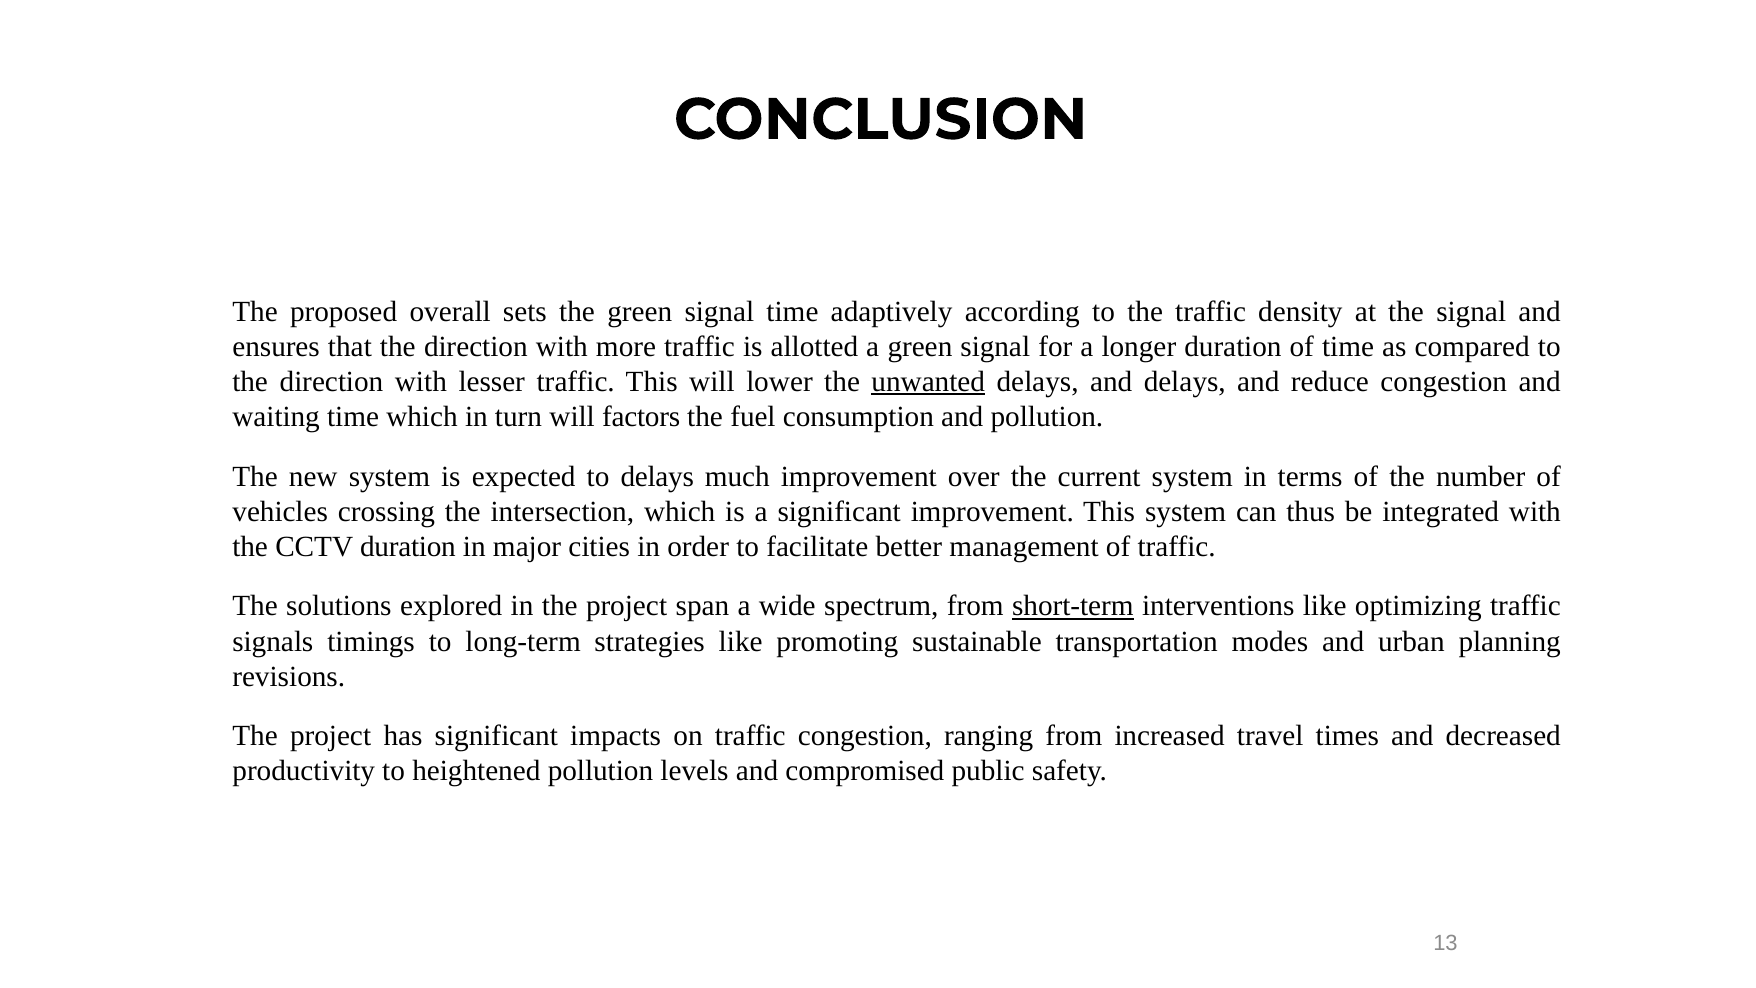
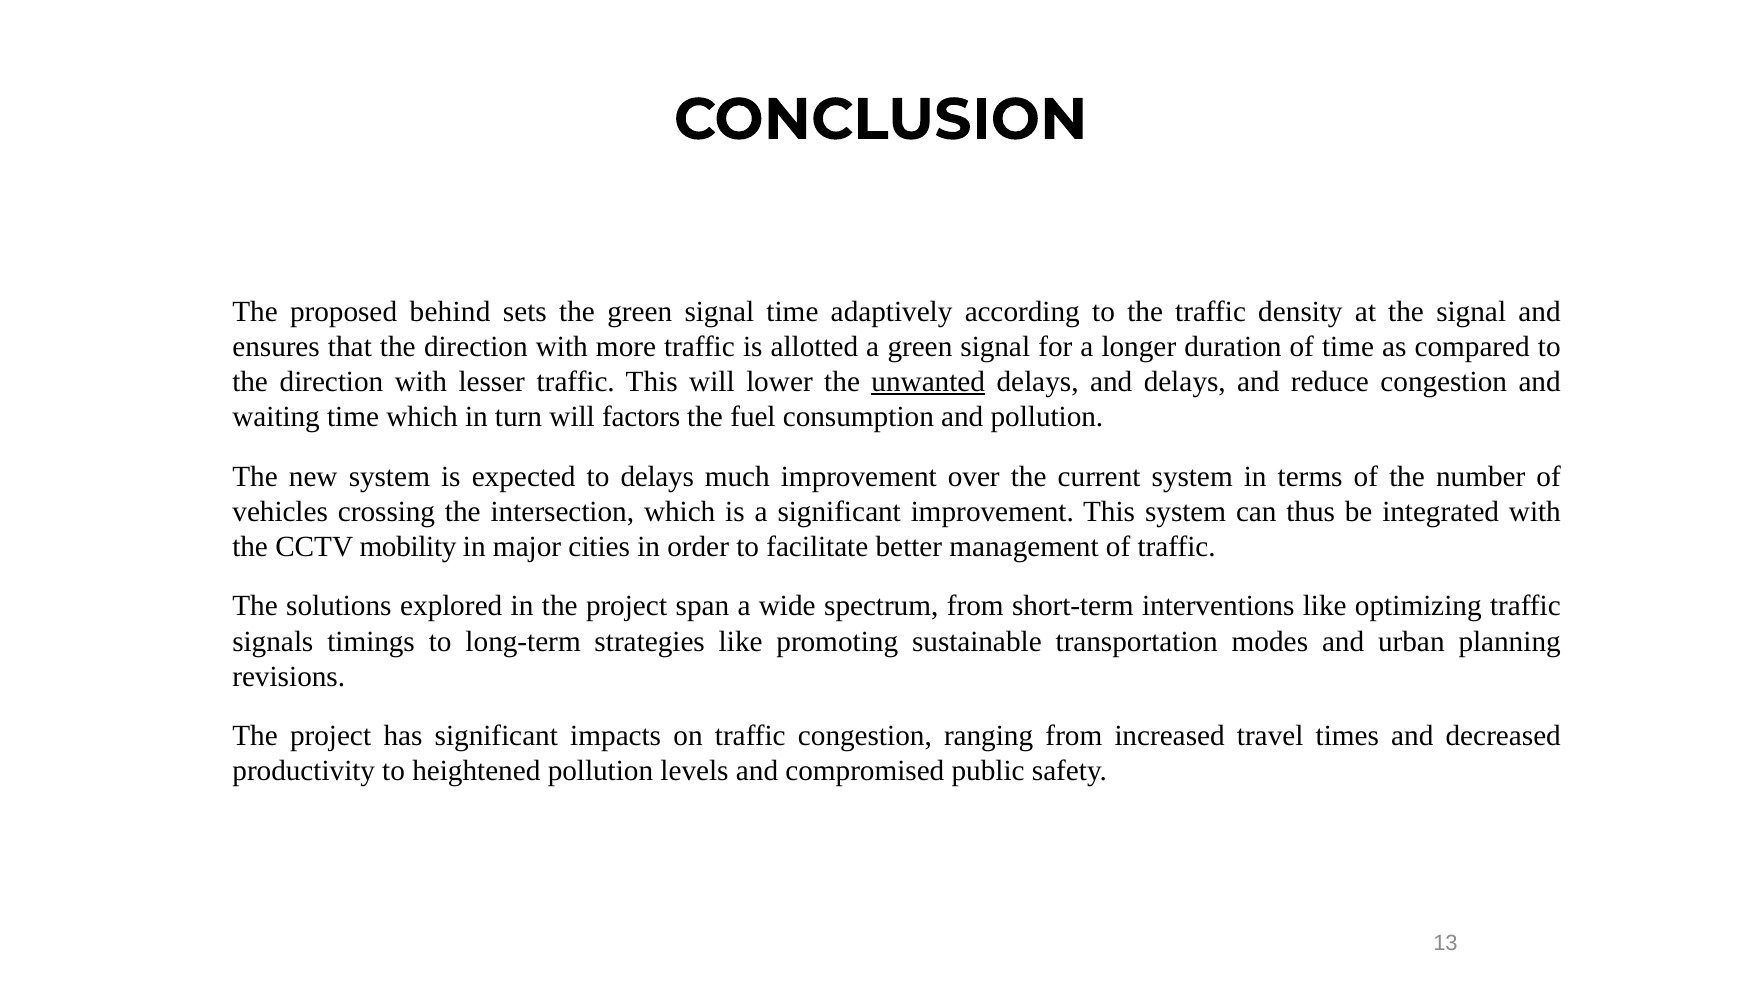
overall: overall -> behind
CCTV duration: duration -> mobility
short-term underline: present -> none
